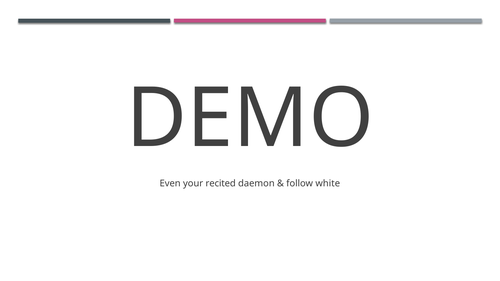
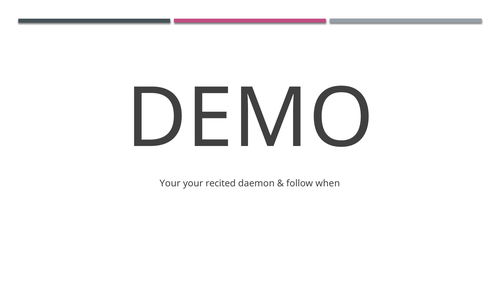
Even at (170, 184): Even -> Your
white: white -> when
